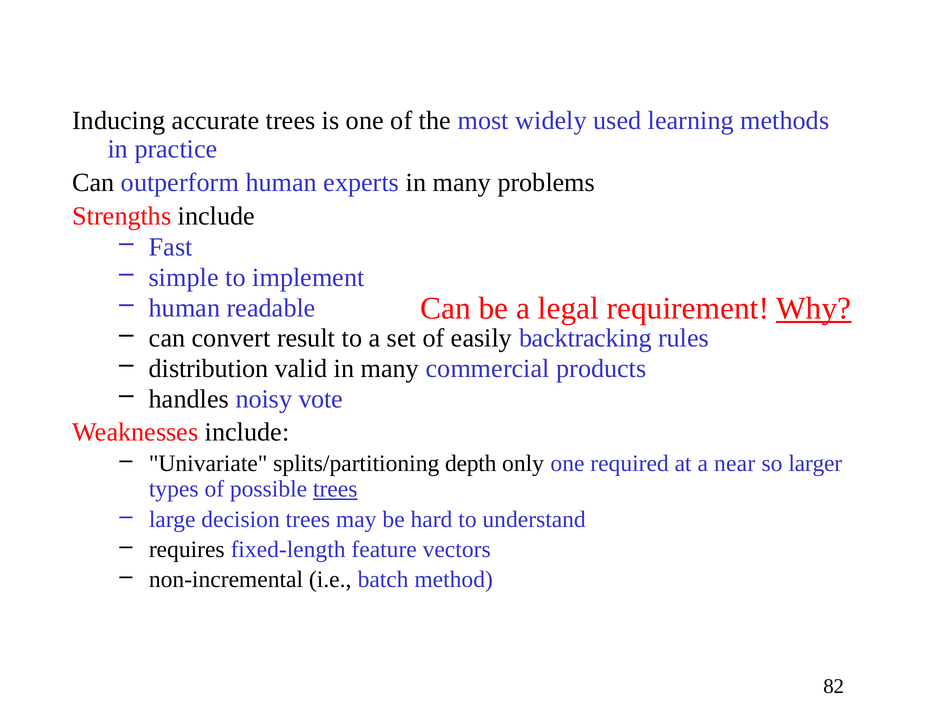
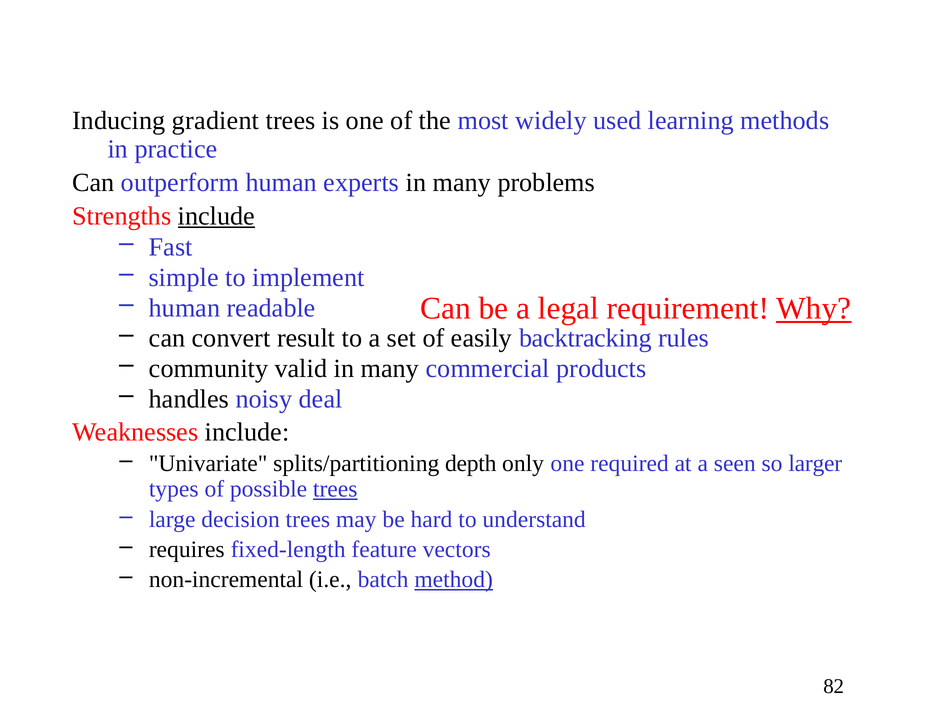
accurate: accurate -> gradient
include at (216, 216) underline: none -> present
distribution: distribution -> community
vote: vote -> deal
near: near -> seen
method underline: none -> present
